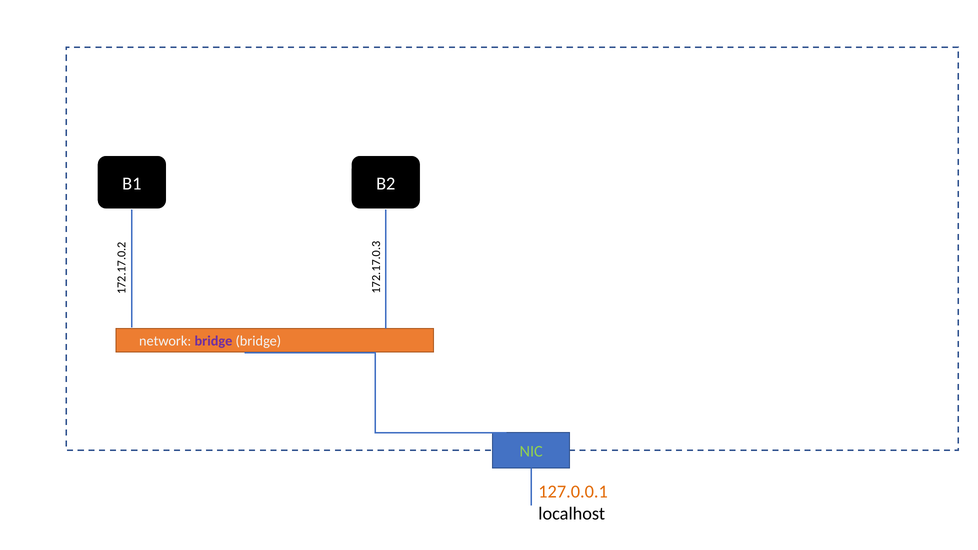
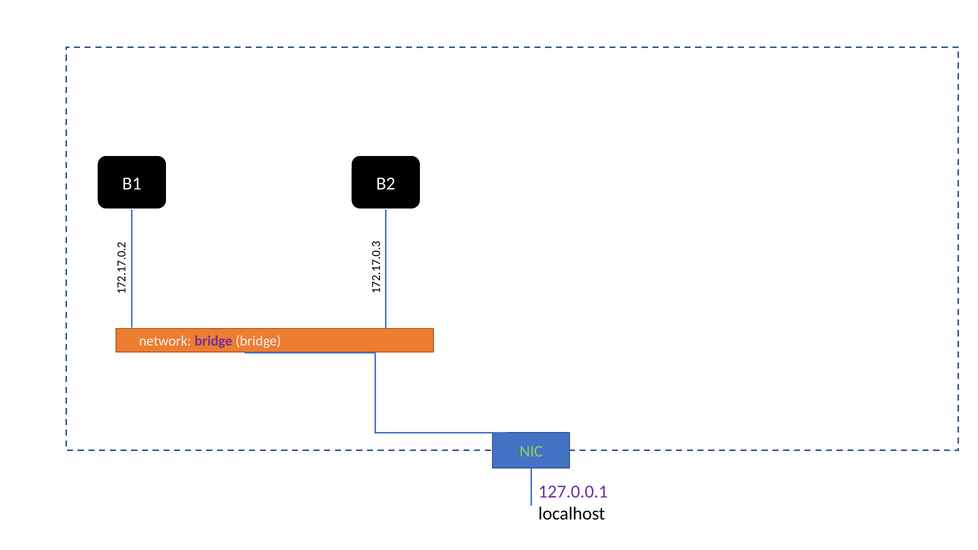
127.0.0.1 colour: orange -> purple
